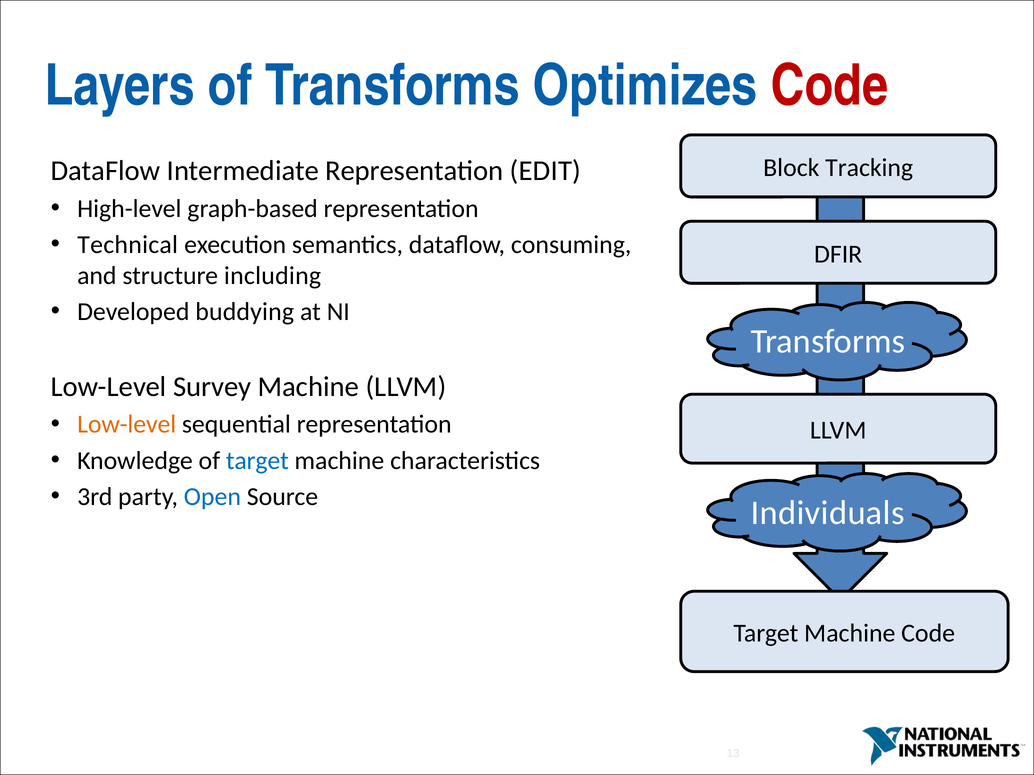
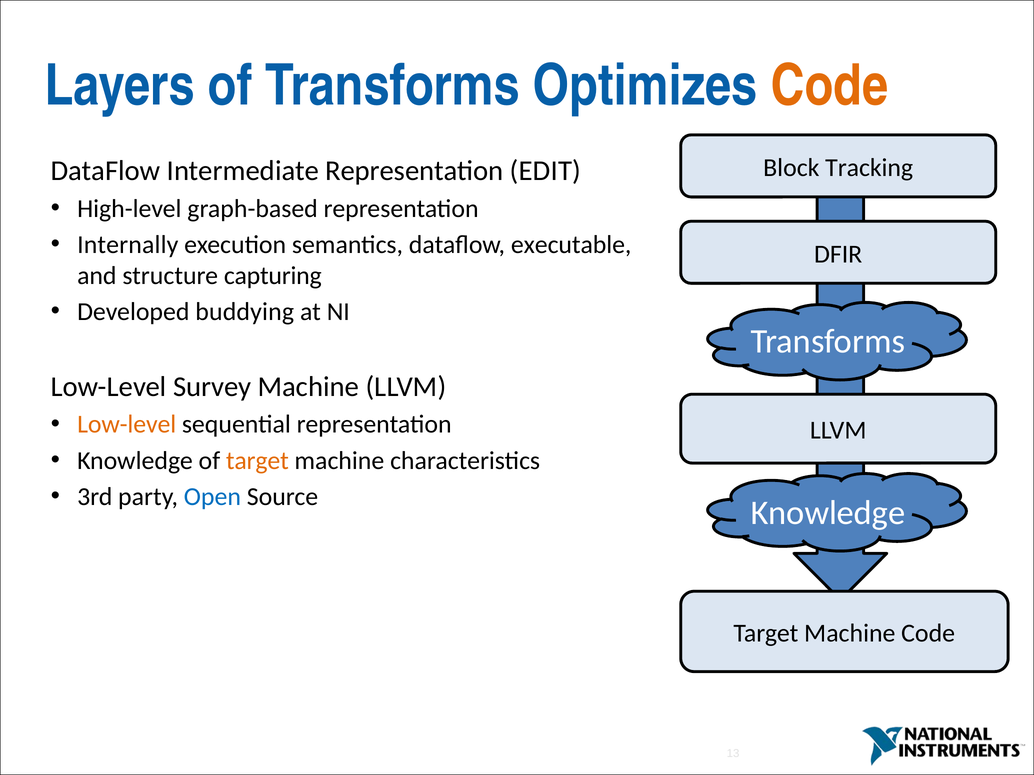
Code at (829, 86) colour: red -> orange
Technical: Technical -> Internally
consuming: consuming -> executable
including: including -> capturing
target at (257, 461) colour: blue -> orange
Individuals at (828, 513): Individuals -> Knowledge
